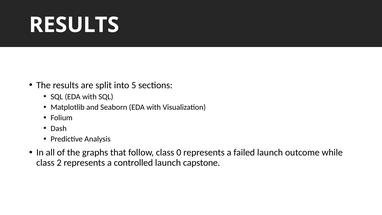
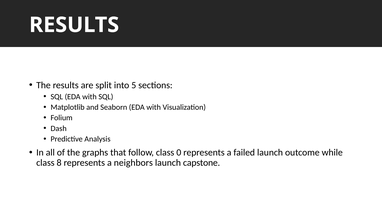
2: 2 -> 8
controlled: controlled -> neighbors
